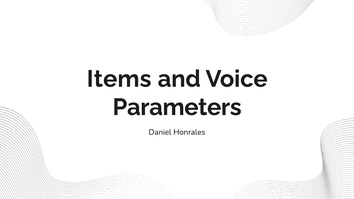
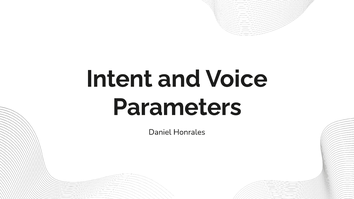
Items: Items -> Intent
